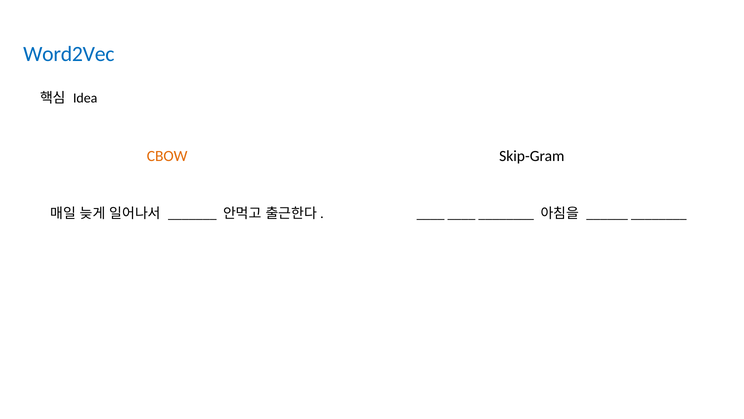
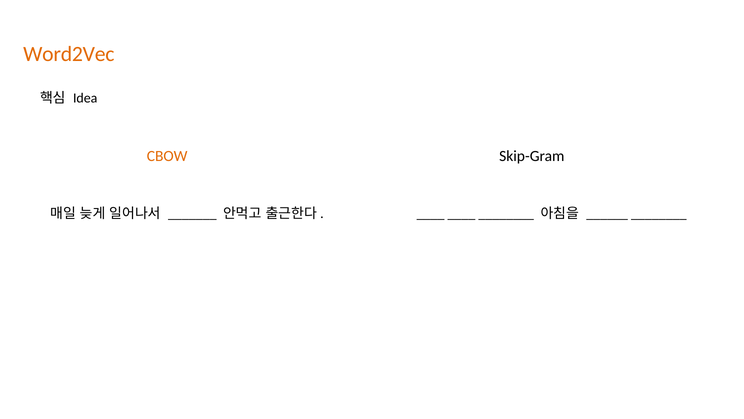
Word2Vec colour: blue -> orange
